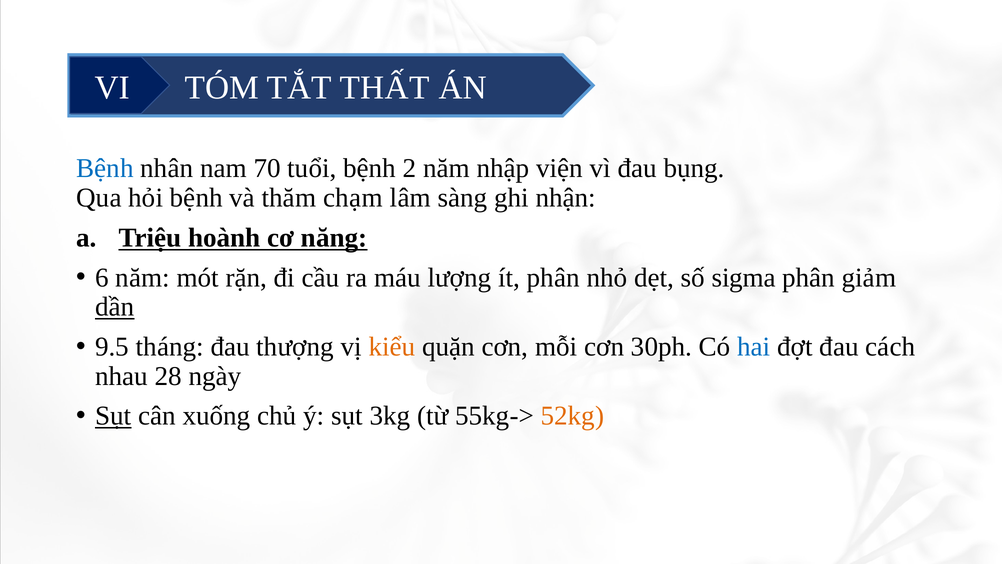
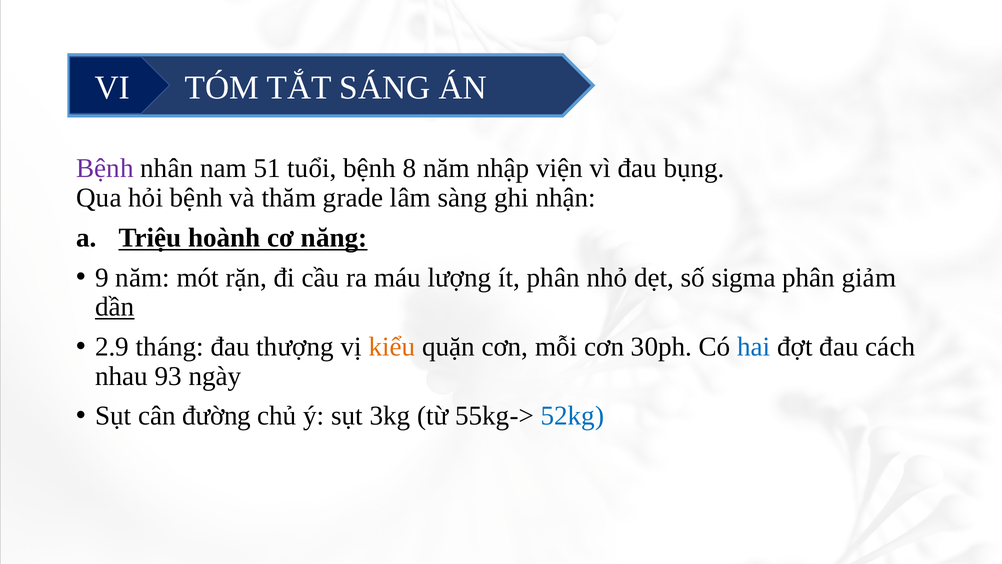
THẤT: THẤT -> SÁNG
Bệnh at (105, 168) colour: blue -> purple
70: 70 -> 51
2: 2 -> 8
chạm: chạm -> grade
6: 6 -> 9
9.5: 9.5 -> 2.9
28: 28 -> 93
Sụt at (113, 416) underline: present -> none
xuống: xuống -> đường
52kg colour: orange -> blue
